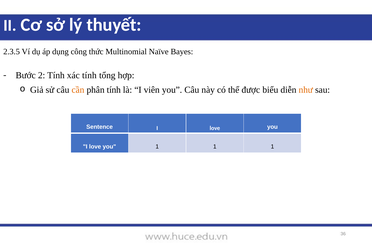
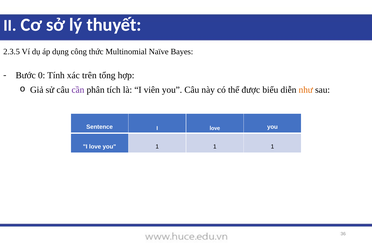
2: 2 -> 0
xác tính: tính -> trên
cần colour: orange -> purple
phân tính: tính -> tích
